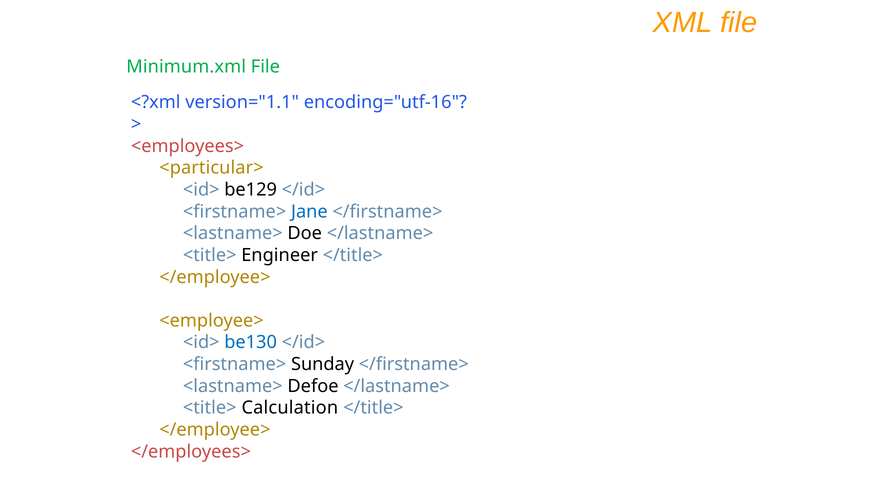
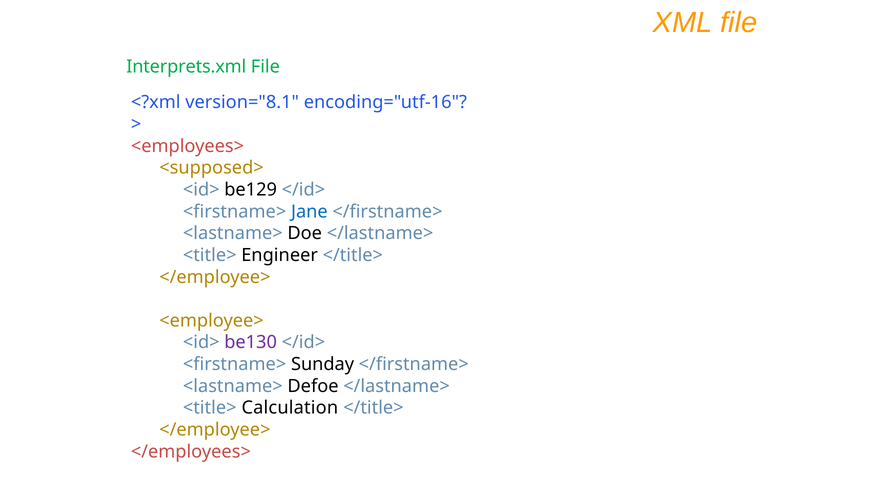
Minimum.xml: Minimum.xml -> Interprets.xml
version="1.1: version="1.1 -> version="8.1
<particular>: <particular> -> <supposed>
be130 colour: blue -> purple
